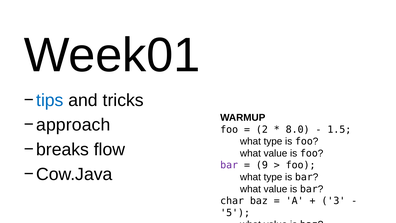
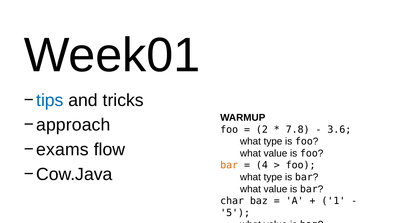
8.0: 8.0 -> 7.8
1.5: 1.5 -> 3.6
breaks: breaks -> exams
bar at (229, 165) colour: purple -> orange
9: 9 -> 4
3: 3 -> 1
